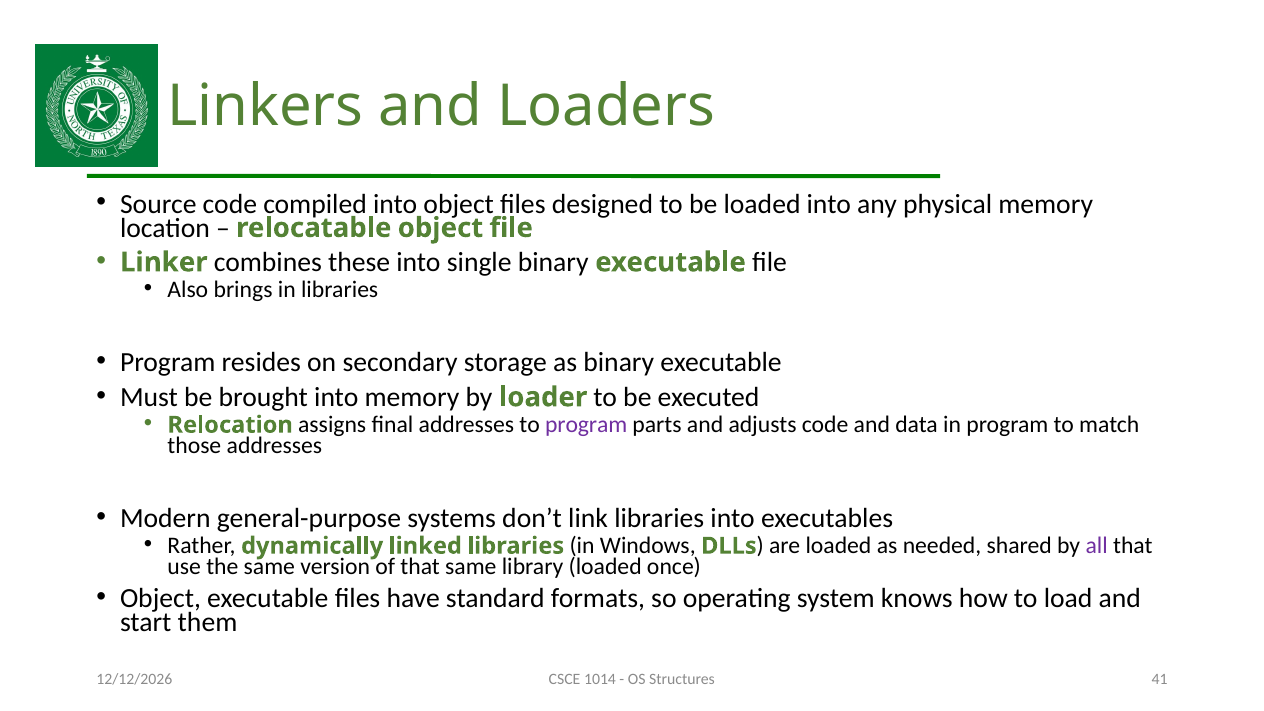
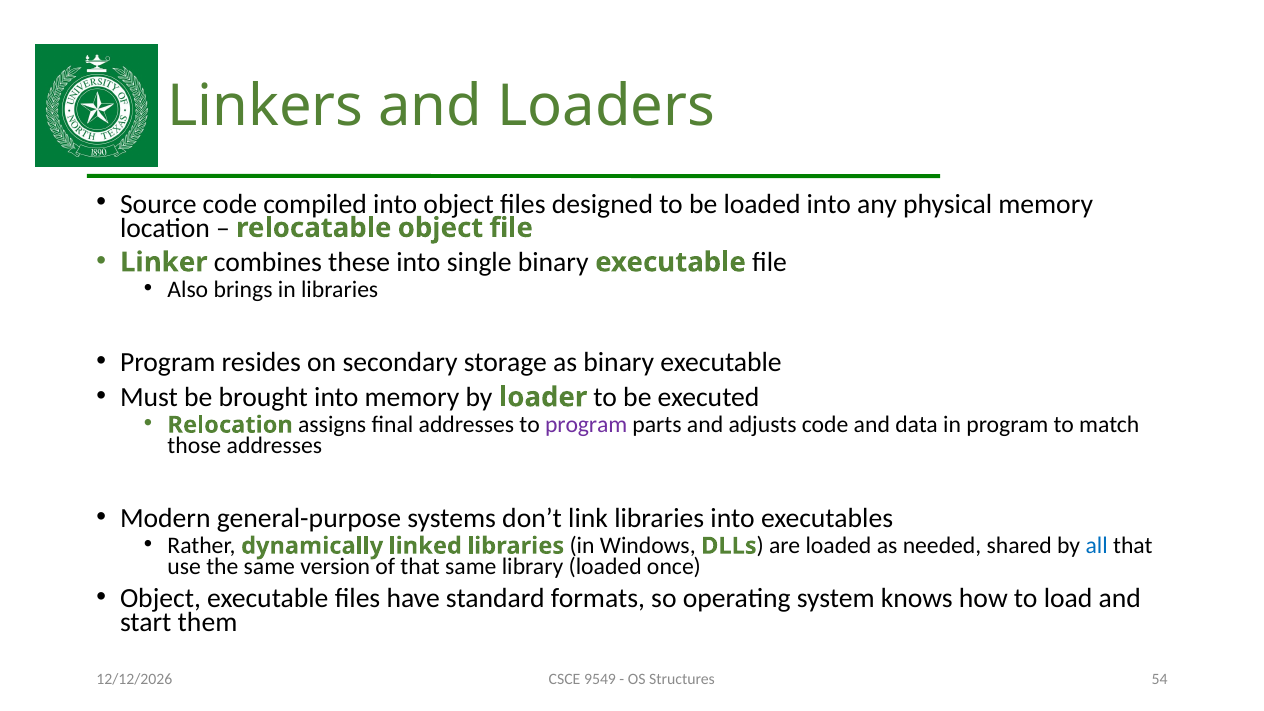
all colour: purple -> blue
1014: 1014 -> 9549
41: 41 -> 54
